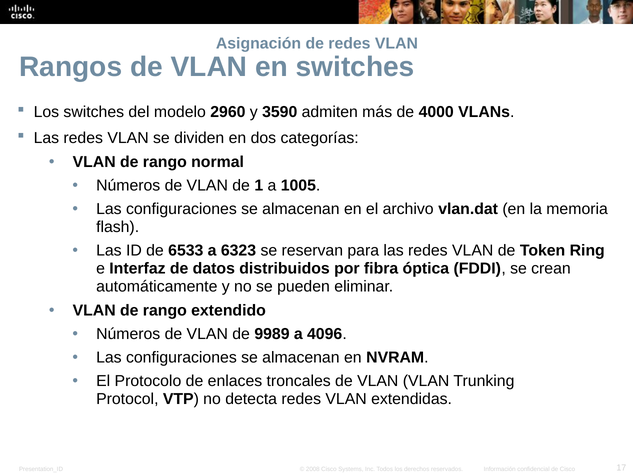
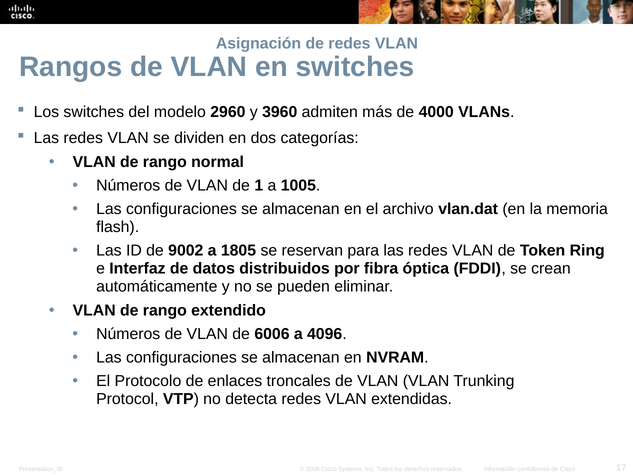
3590: 3590 -> 3960
6533: 6533 -> 9002
6323: 6323 -> 1805
9989: 9989 -> 6006
